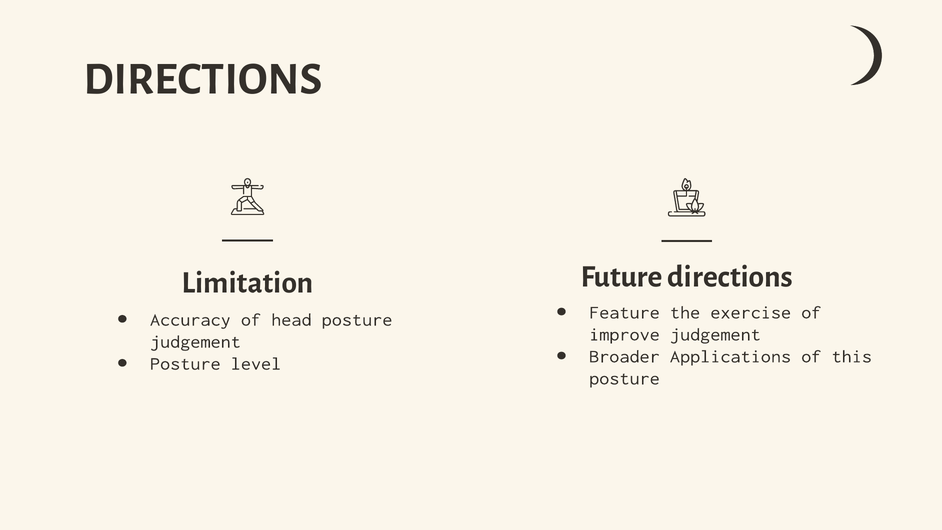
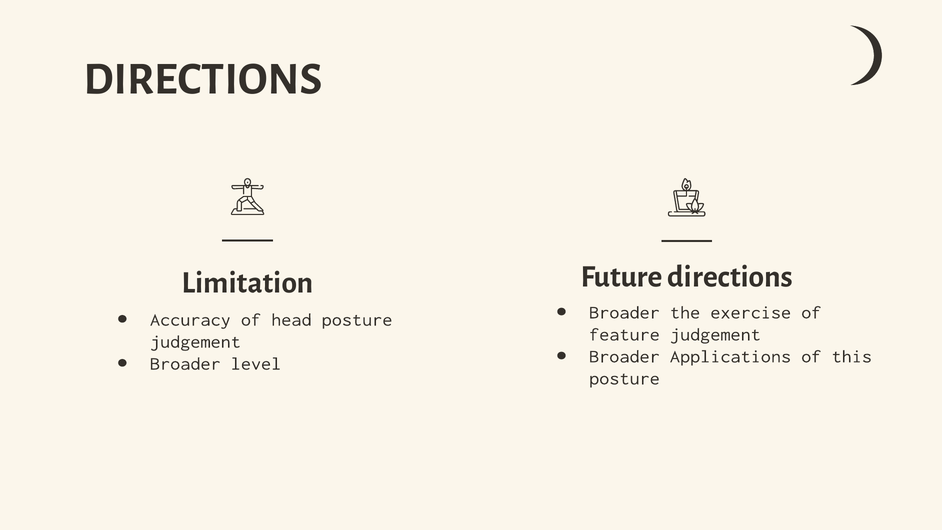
Feature at (624, 312): Feature -> Broader
improve: improve -> feature
Posture at (185, 364): Posture -> Broader
